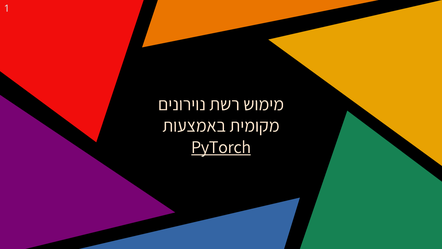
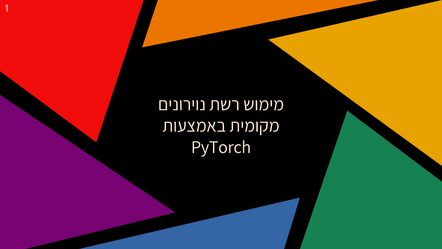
PyTorch underline: present -> none
